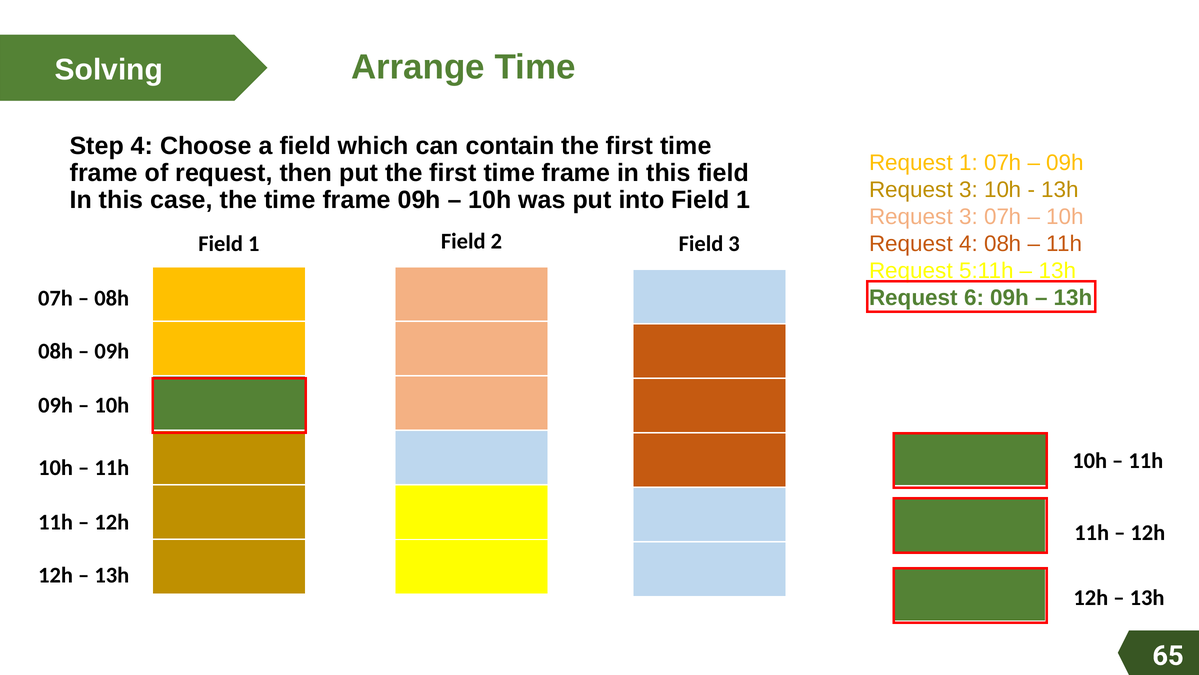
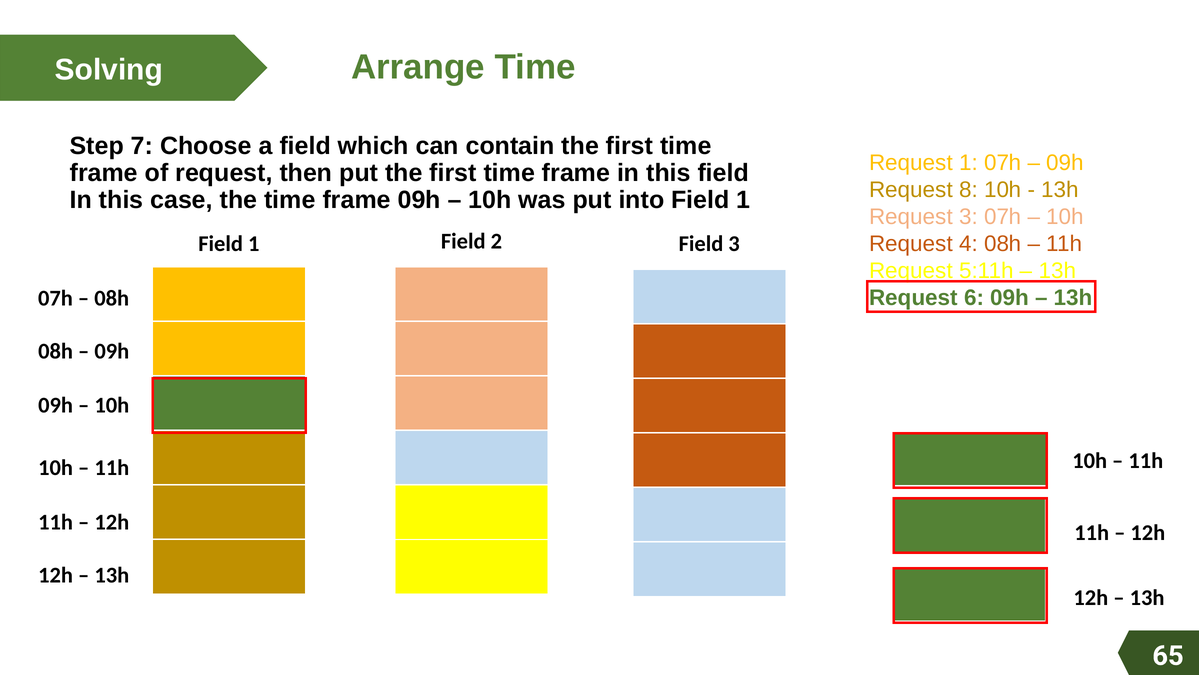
Step 4: 4 -> 7
3 at (968, 189): 3 -> 8
